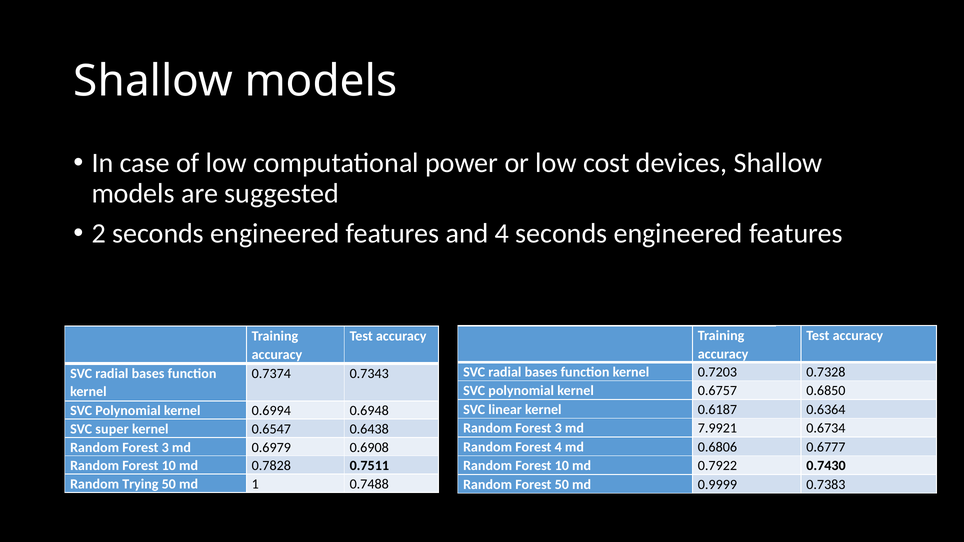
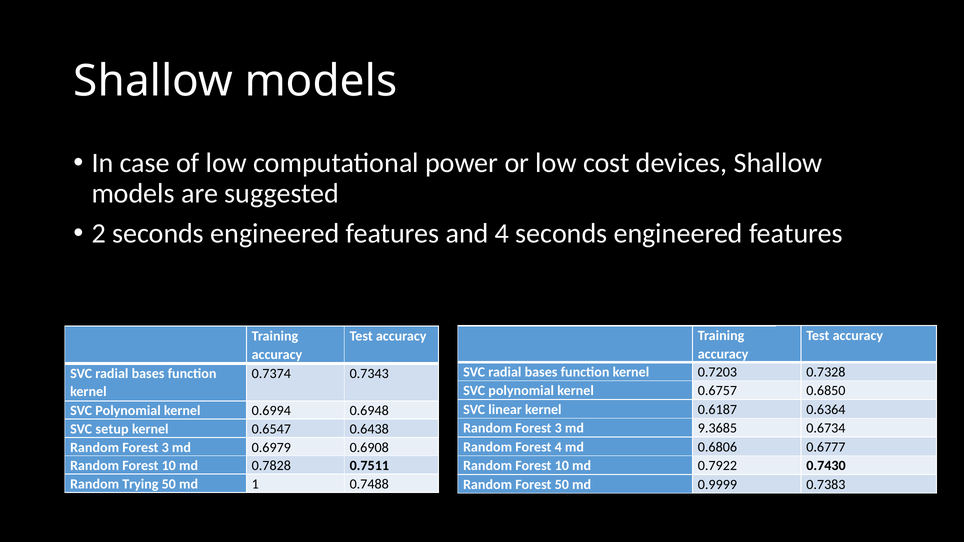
7.9921: 7.9921 -> 9.3685
super: super -> setup
